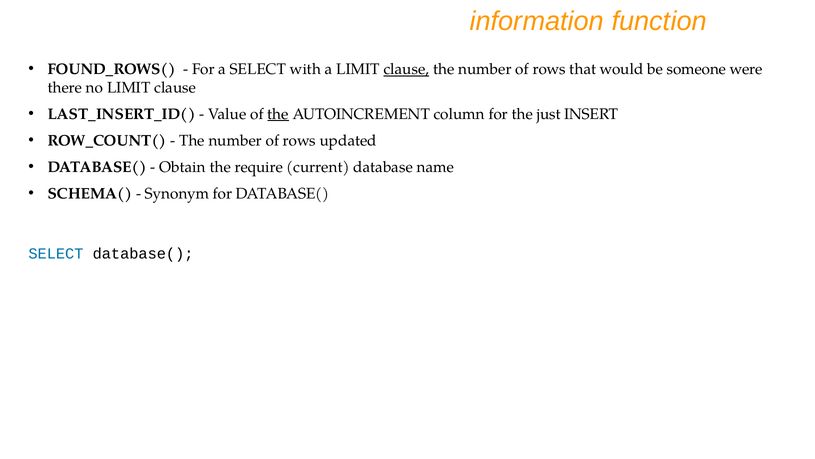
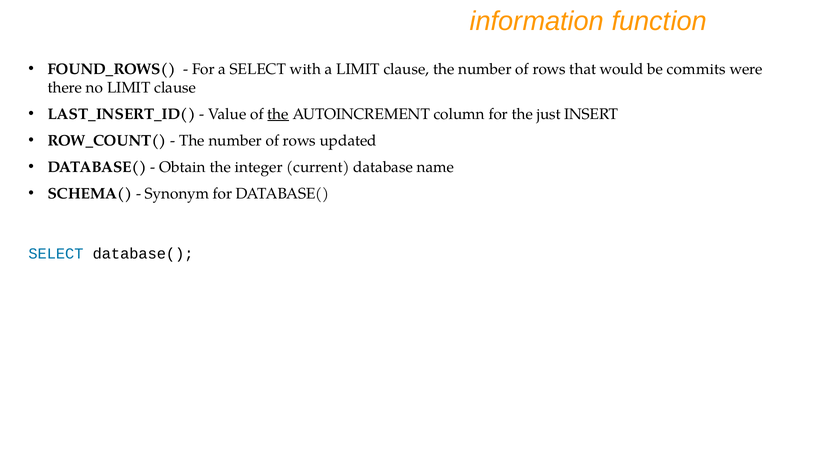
clause at (406, 69) underline: present -> none
someone: someone -> commits
require: require -> integer
